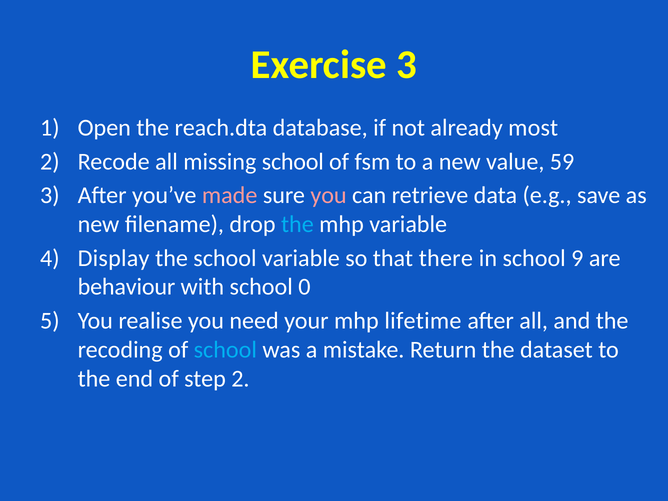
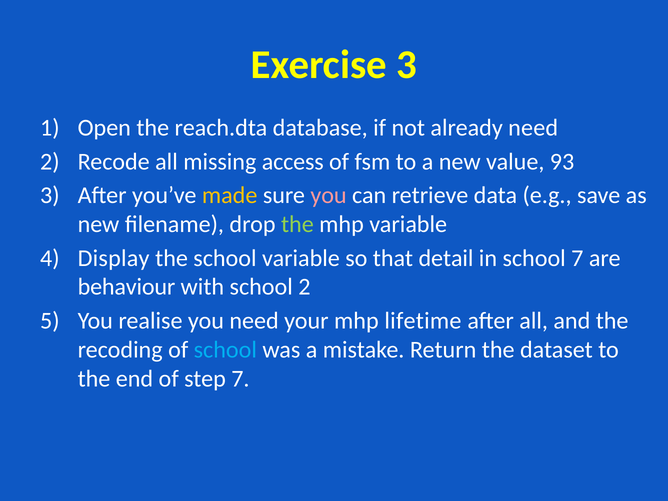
already most: most -> need
missing school: school -> access
59: 59 -> 93
made colour: pink -> yellow
the at (297, 224) colour: light blue -> light green
there: there -> detail
school 9: 9 -> 7
school 0: 0 -> 2
step 2: 2 -> 7
